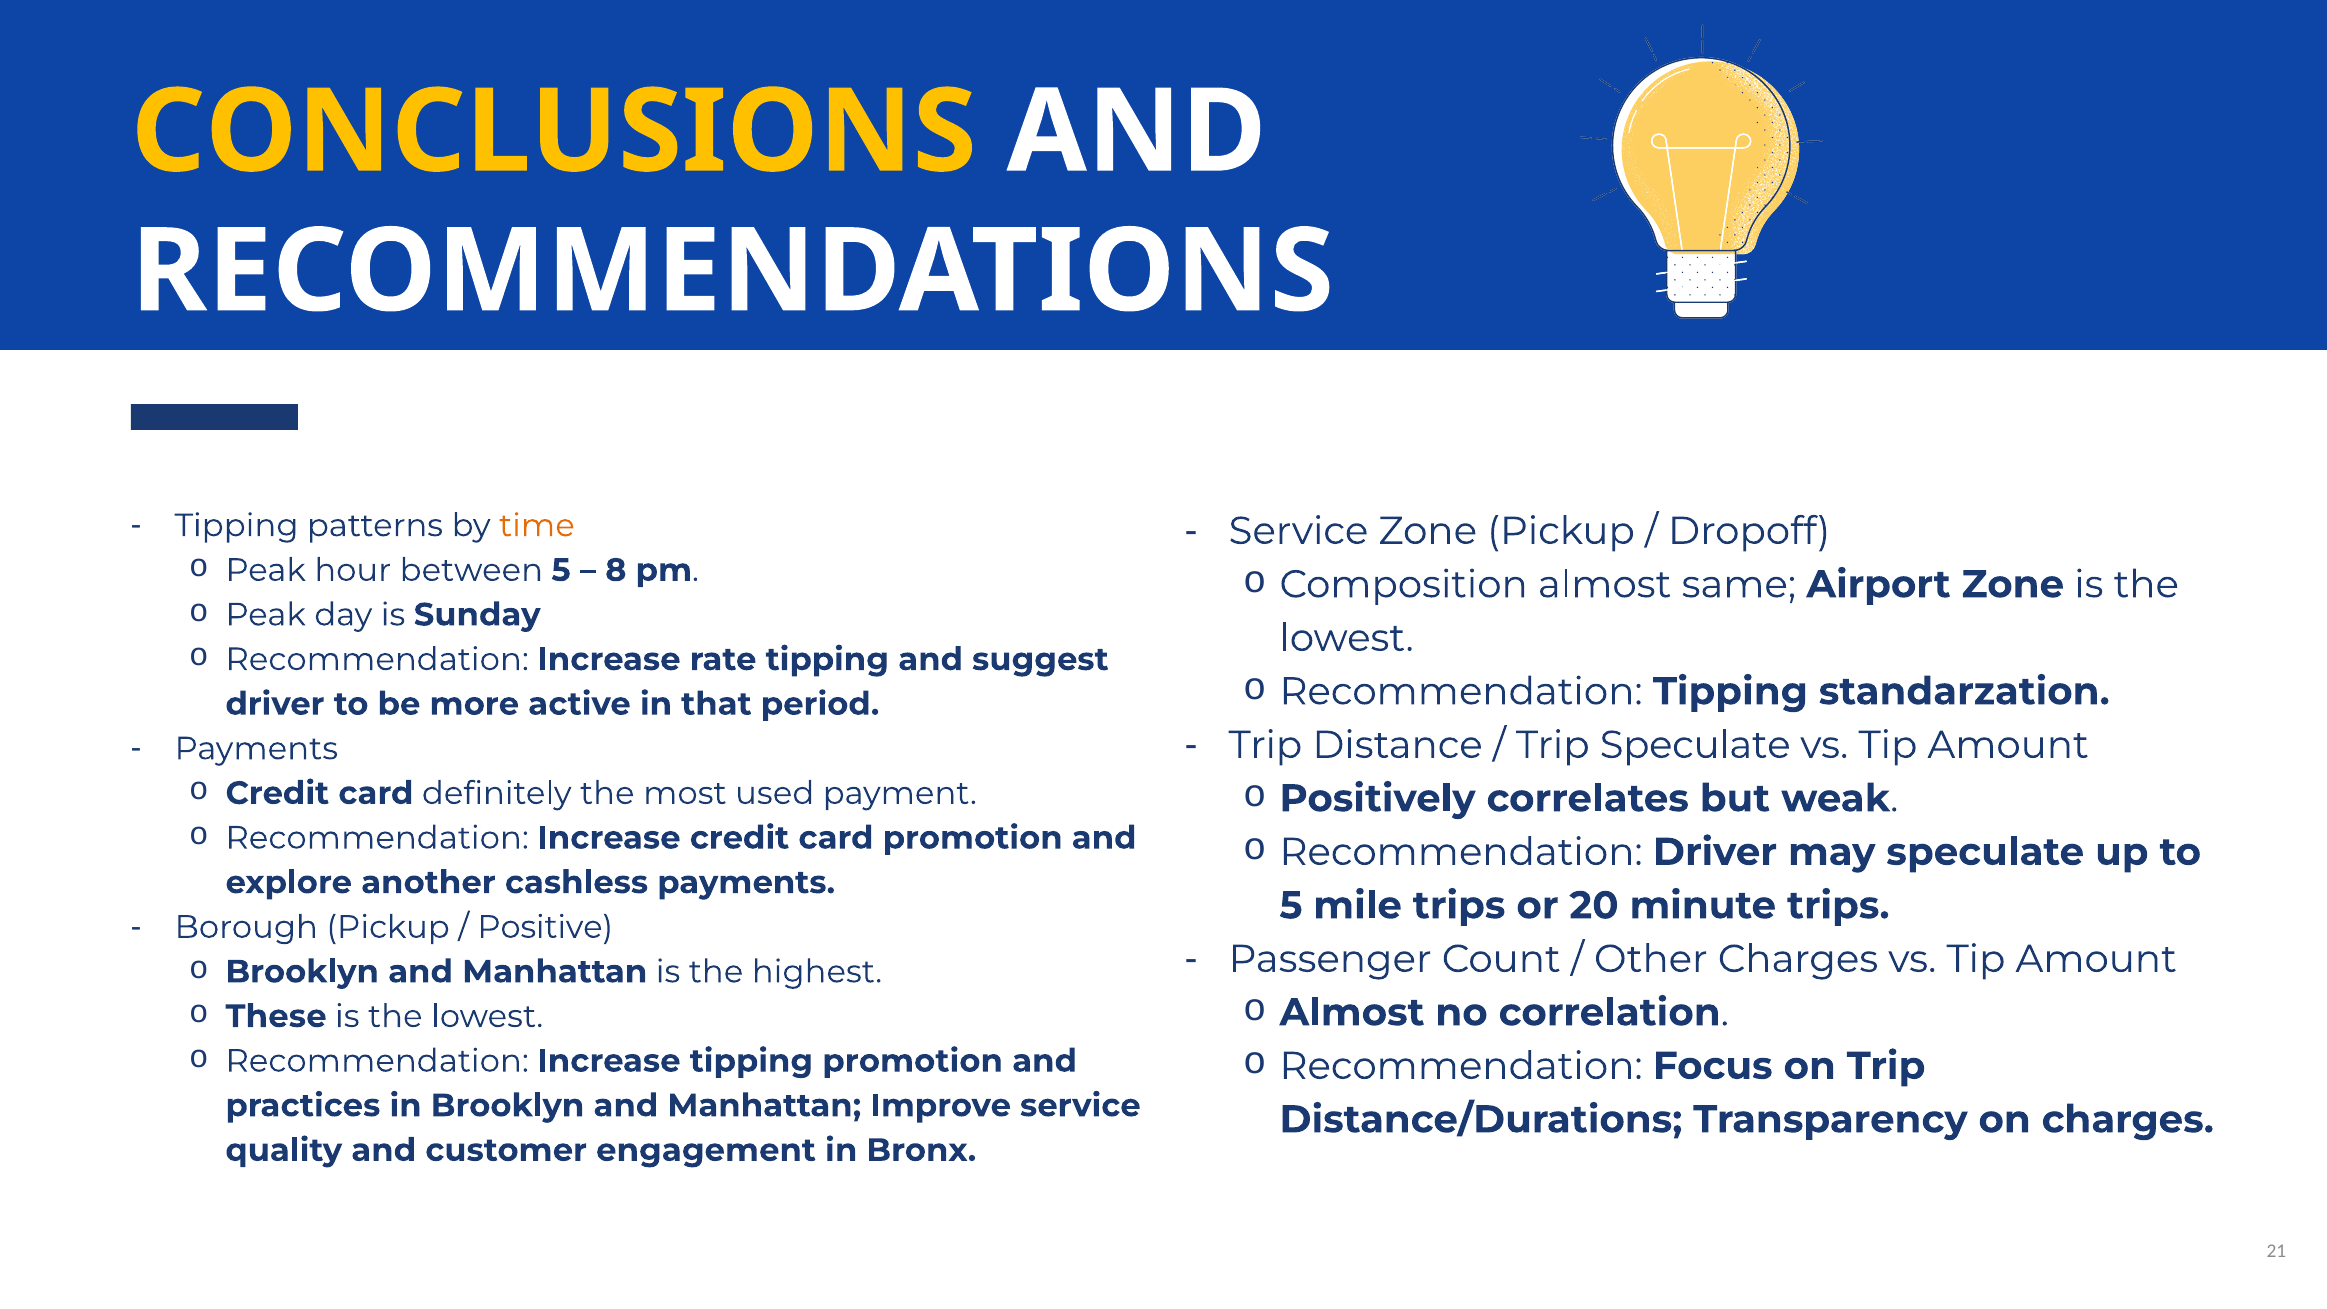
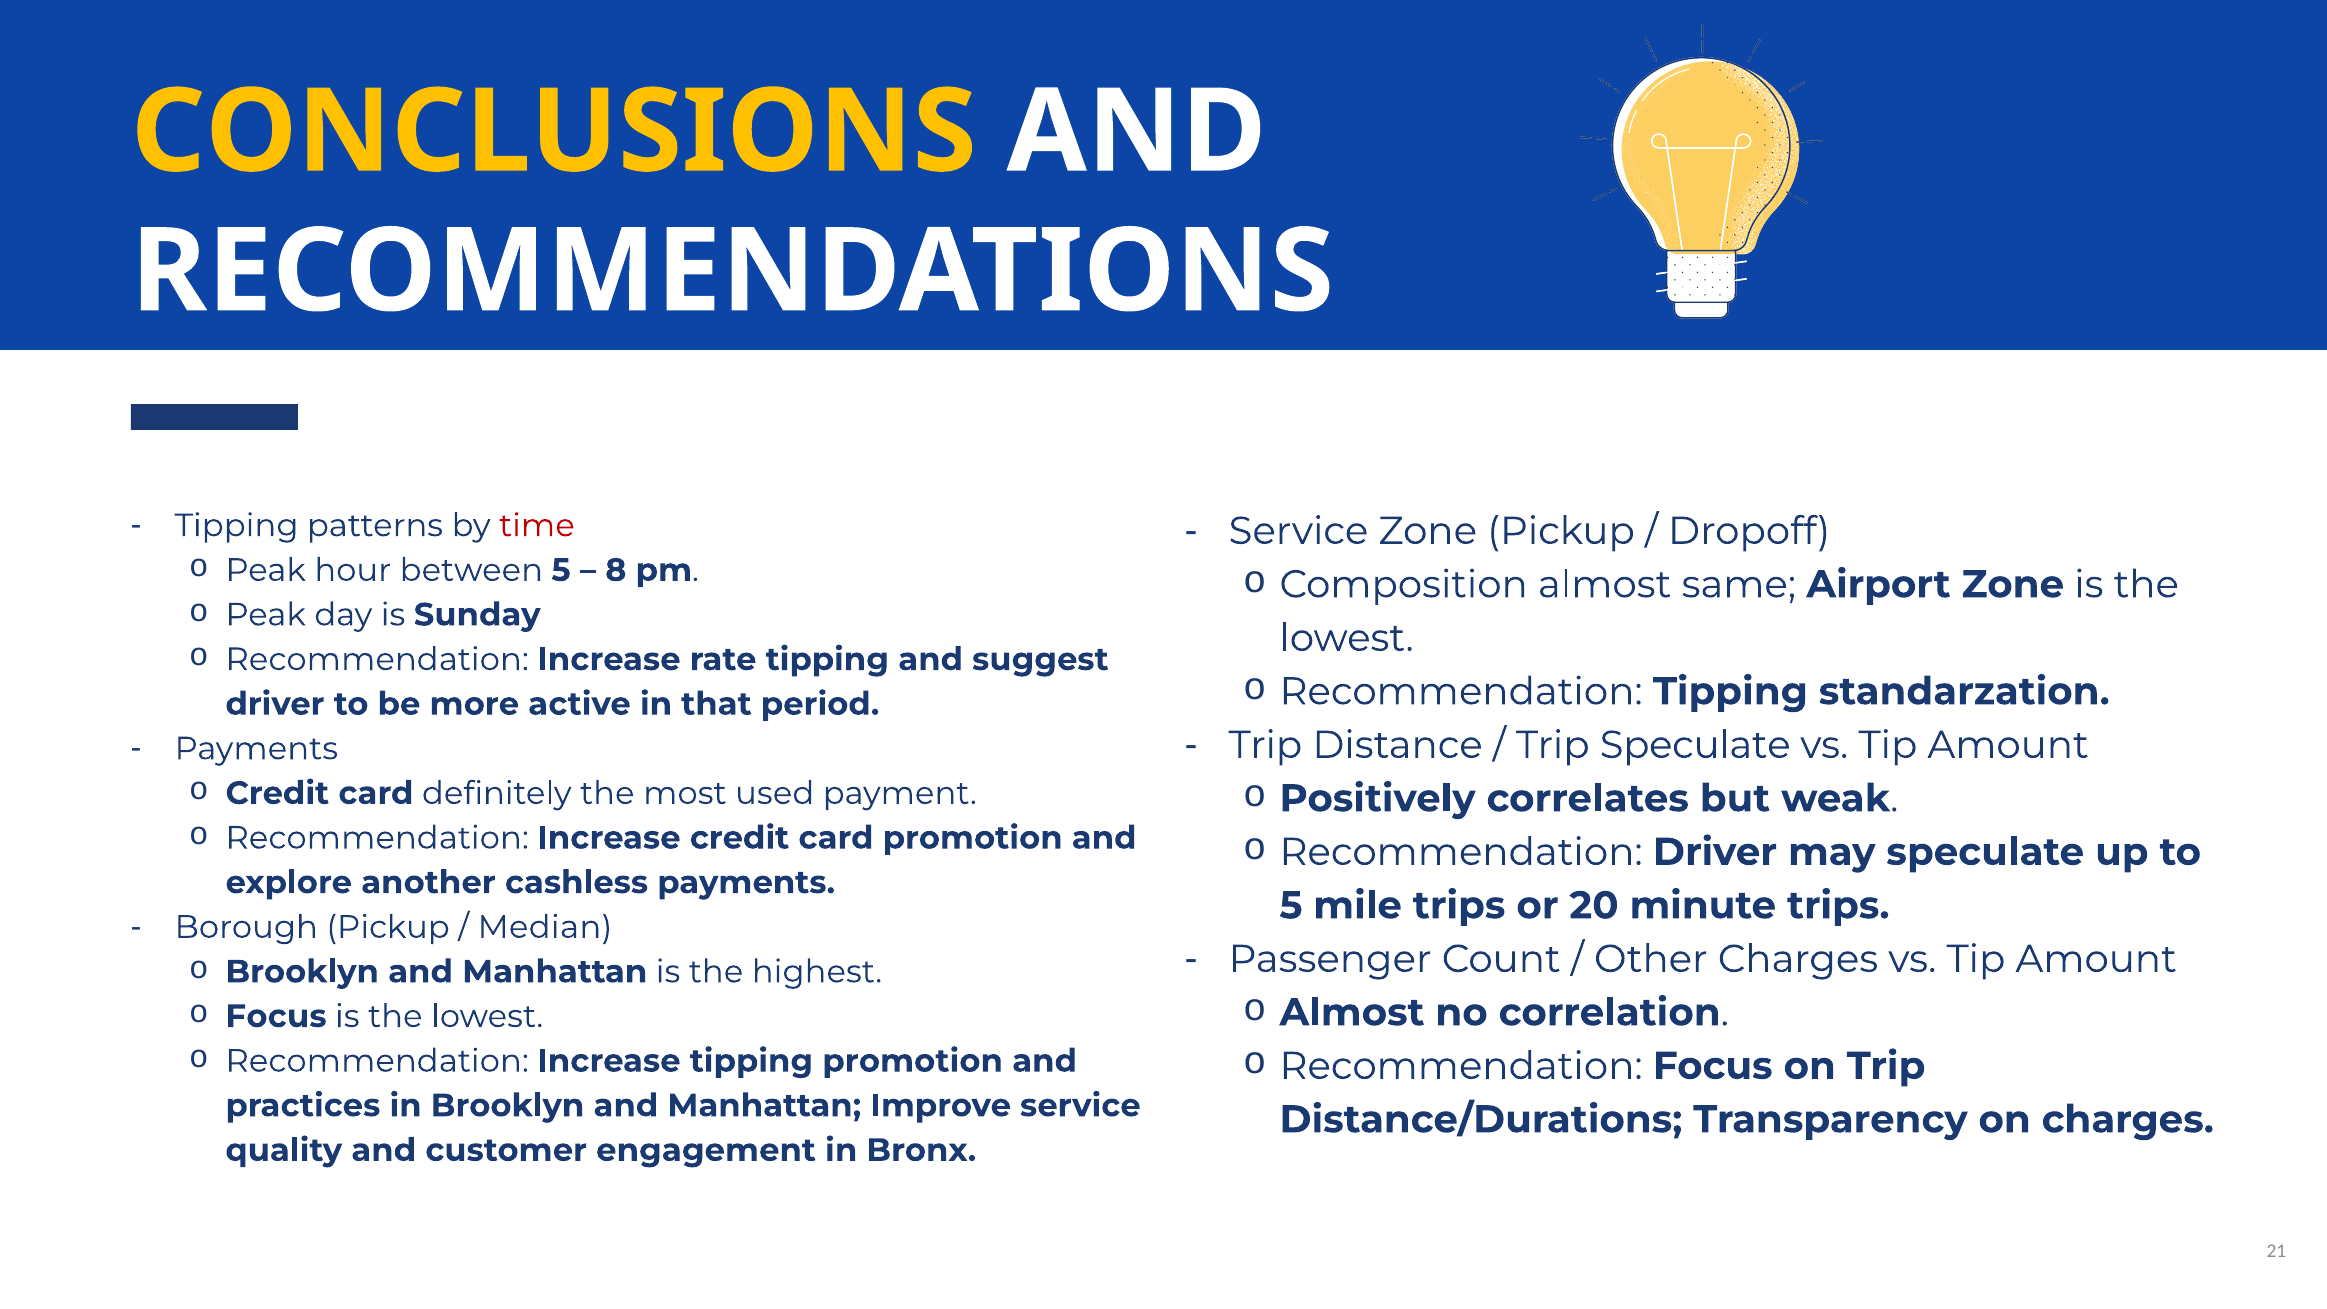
time colour: orange -> red
Positive: Positive -> Median
These at (276, 1016): These -> Focus
